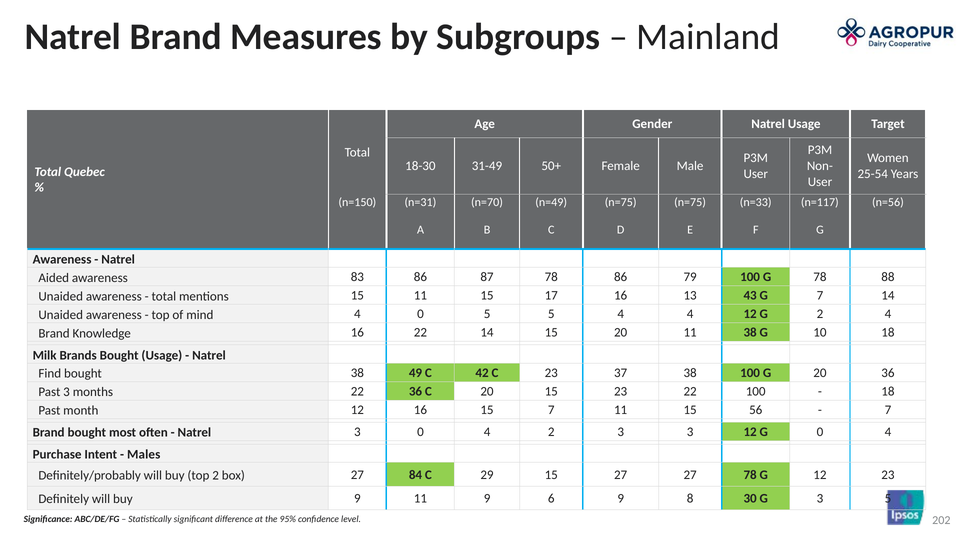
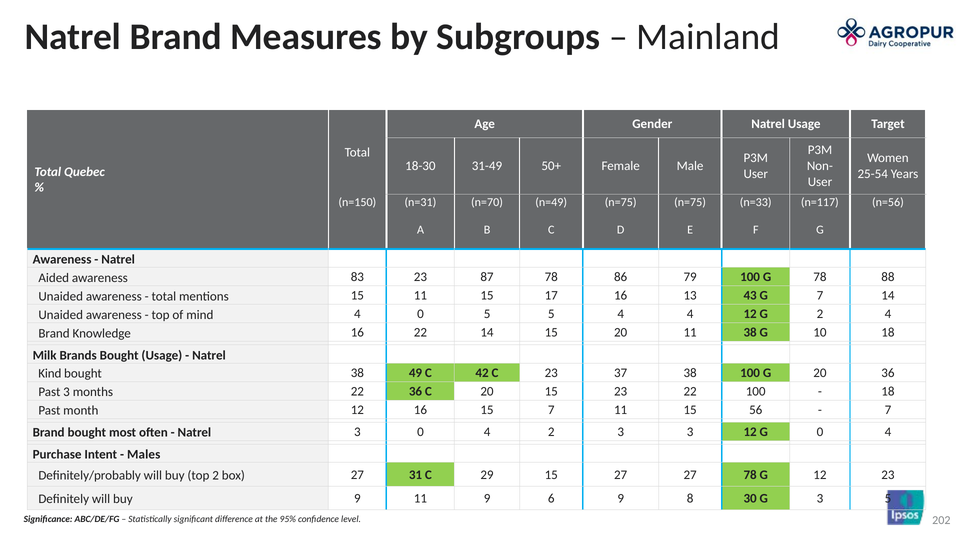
83 86: 86 -> 23
Find: Find -> Kind
84: 84 -> 31
